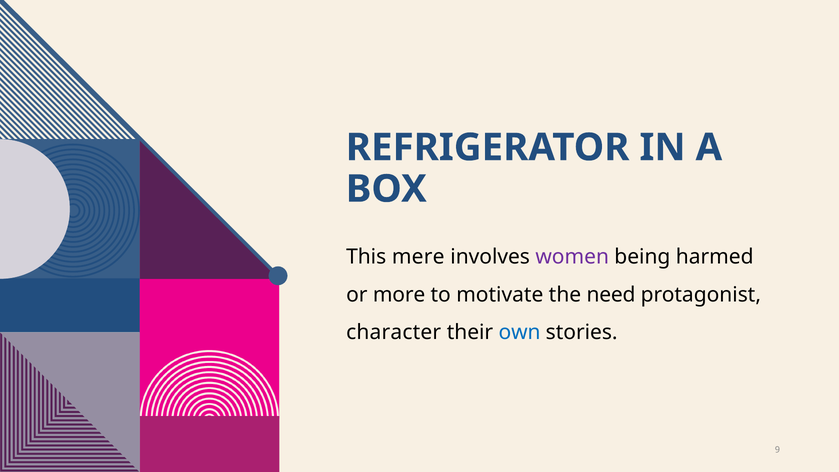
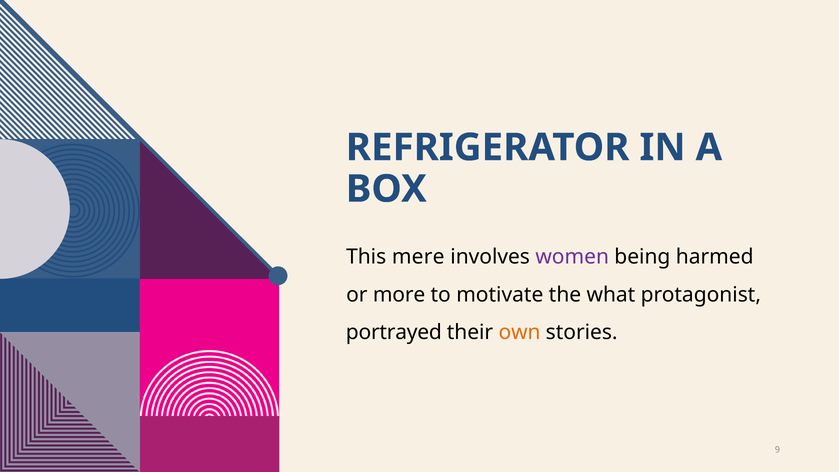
need: need -> what
character: character -> portrayed
own colour: blue -> orange
